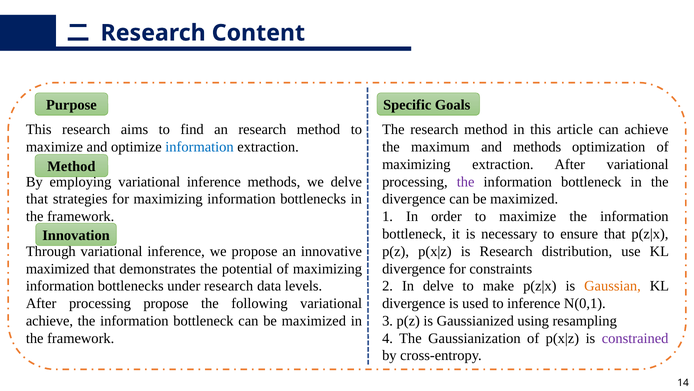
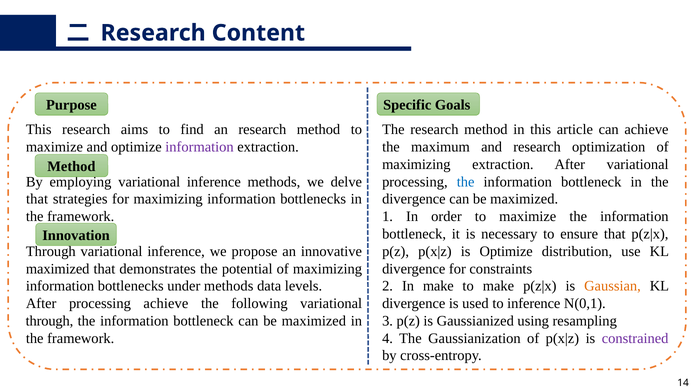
information at (200, 147) colour: blue -> purple
and methods: methods -> research
the at (466, 182) colour: purple -> blue
is Research: Research -> Optimize
under research: research -> methods
In delve: delve -> make
processing propose: propose -> achieve
achieve at (49, 320): achieve -> through
